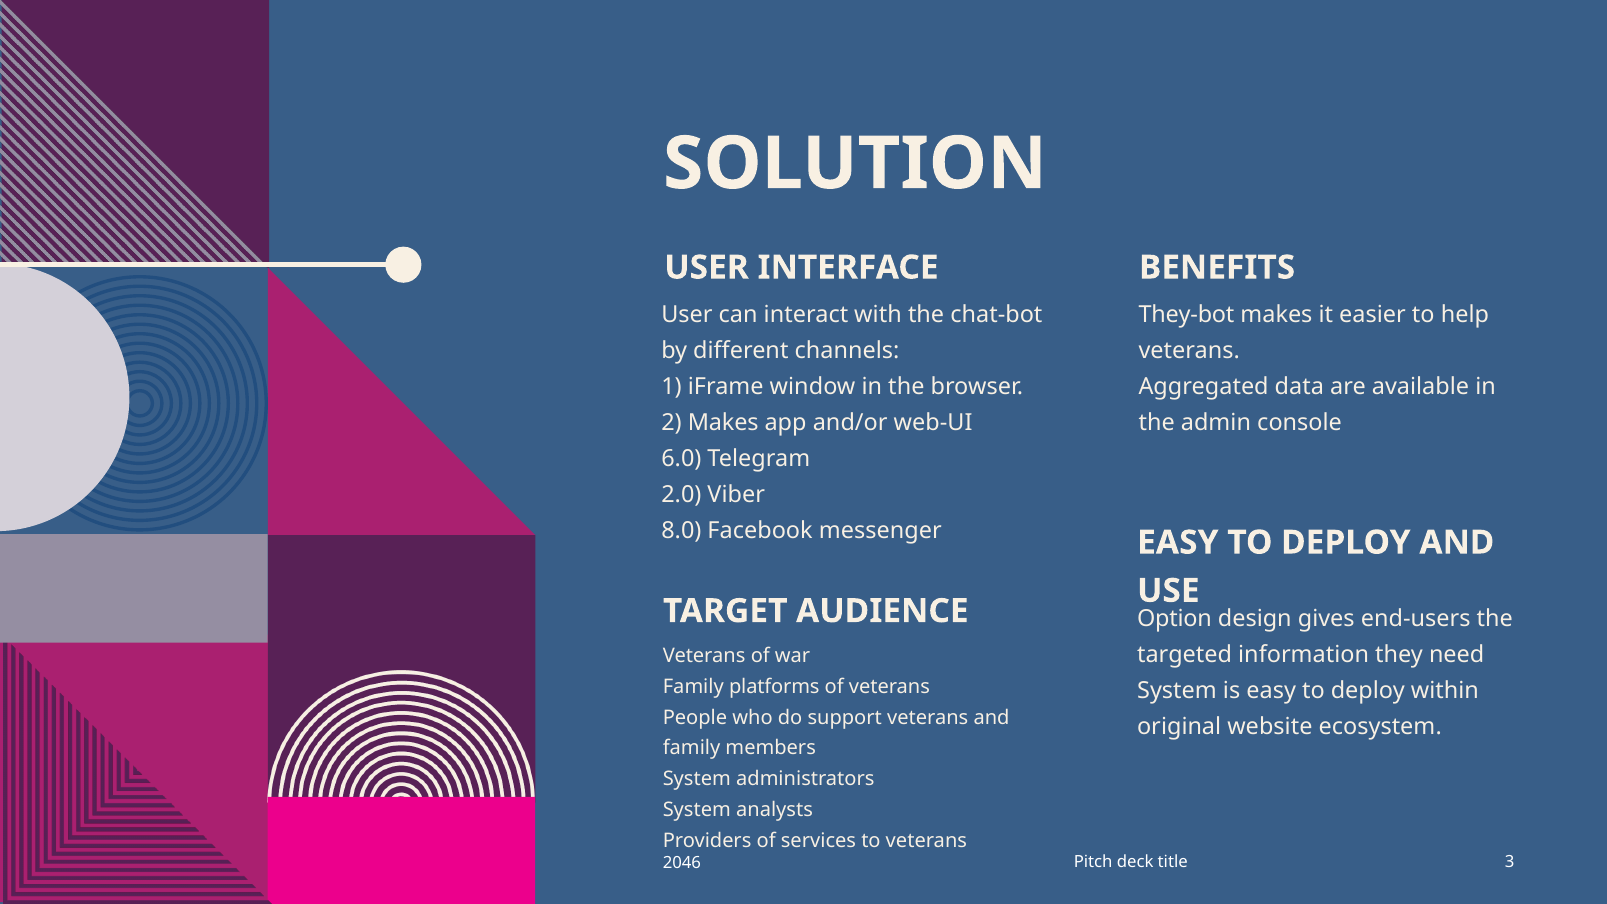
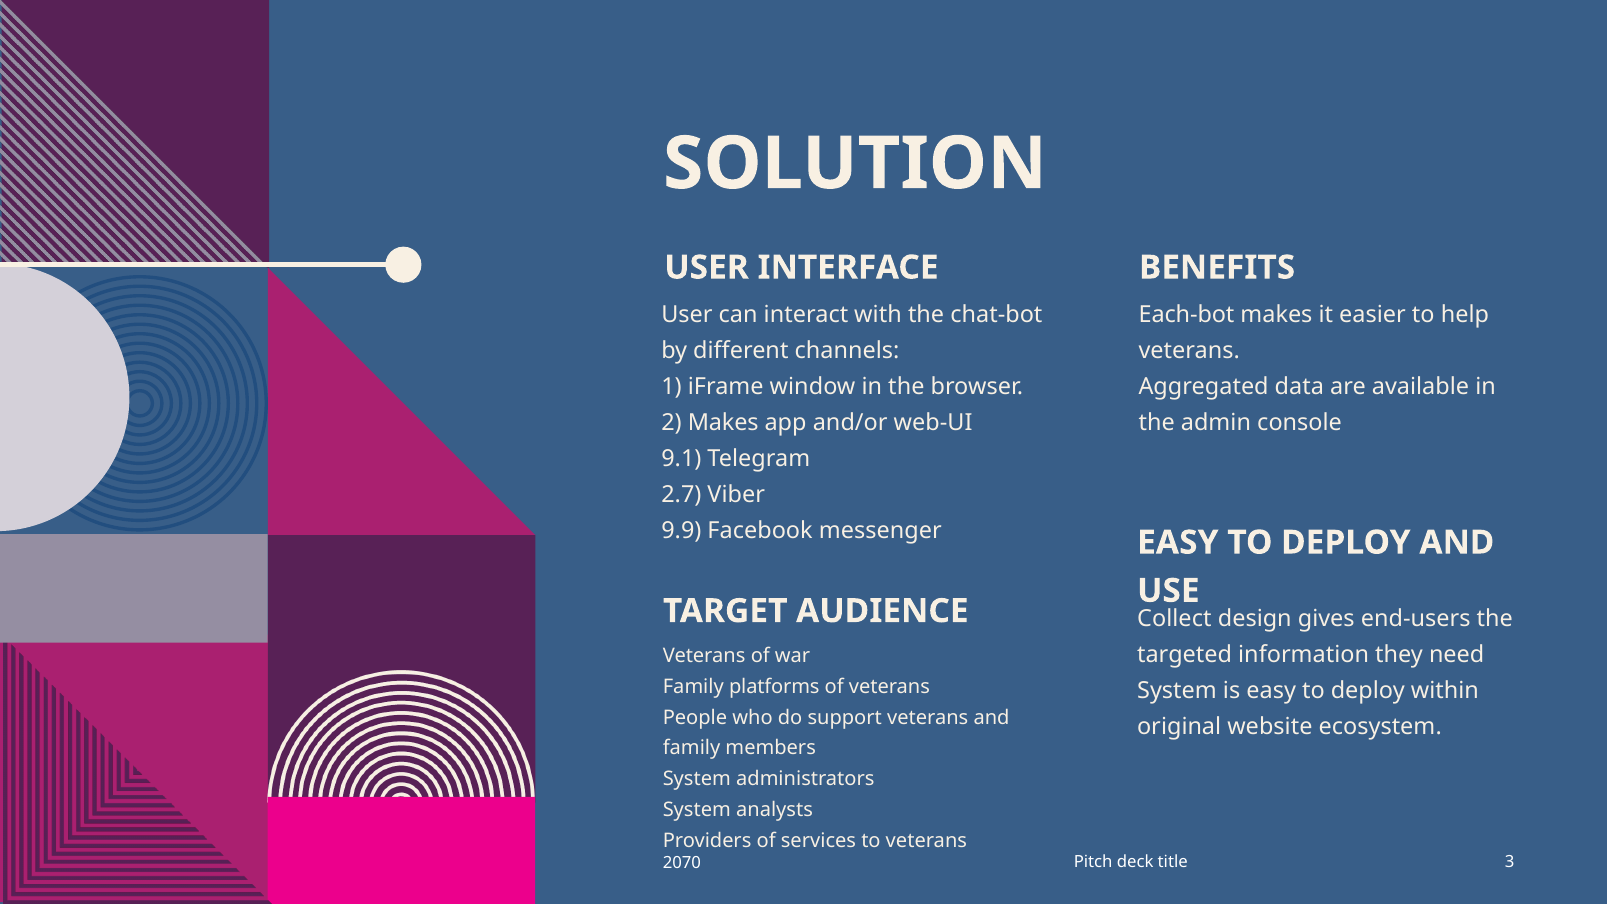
They-bot: They-bot -> Each-bot
6.0: 6.0 -> 9.1
2.0: 2.0 -> 2.7
8.0: 8.0 -> 9.9
Option: Option -> Collect
2046: 2046 -> 2070
